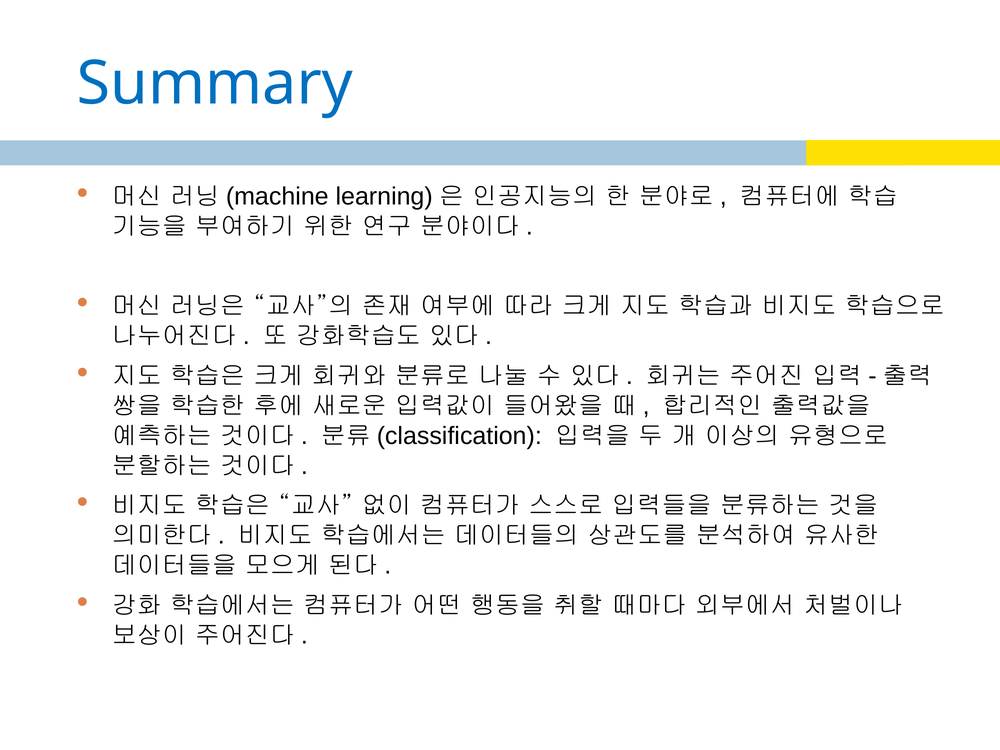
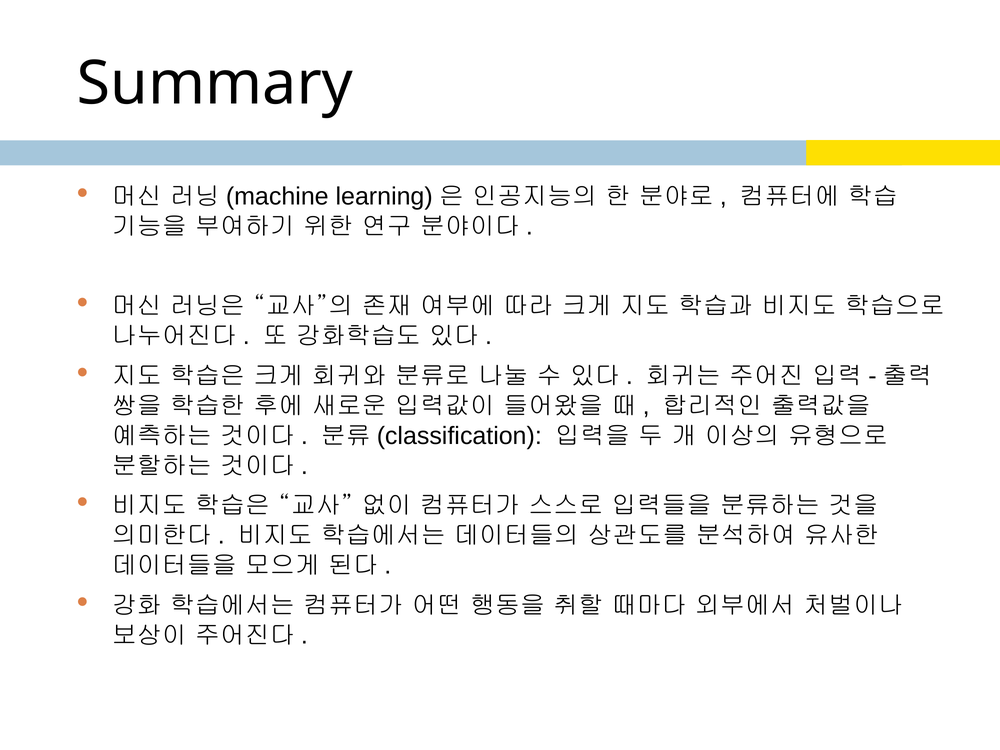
Summary colour: blue -> black
